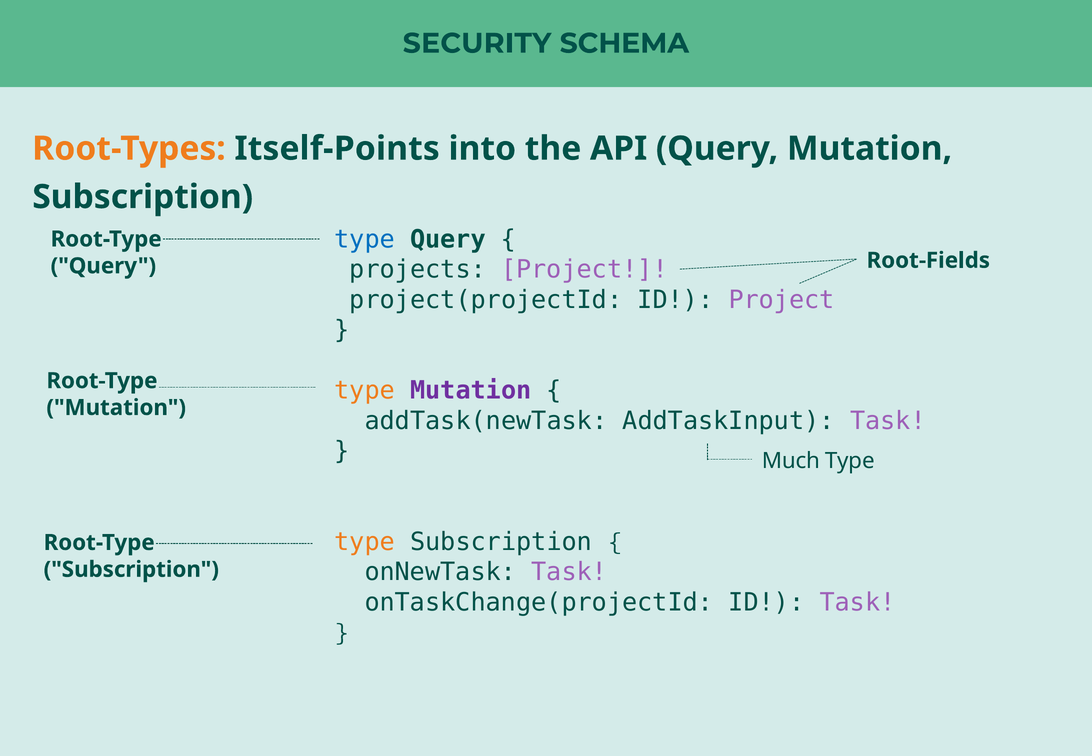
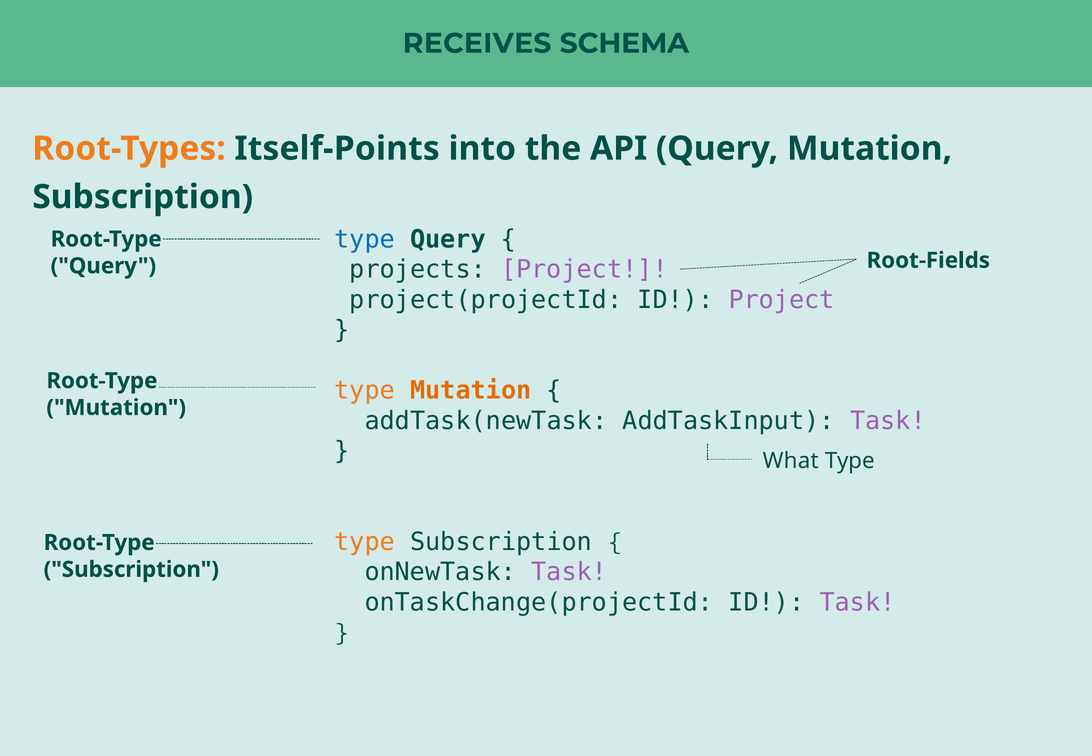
SECURITY: SECURITY -> RECEIVES
Mutation at (471, 391) colour: purple -> orange
Much: Much -> What
